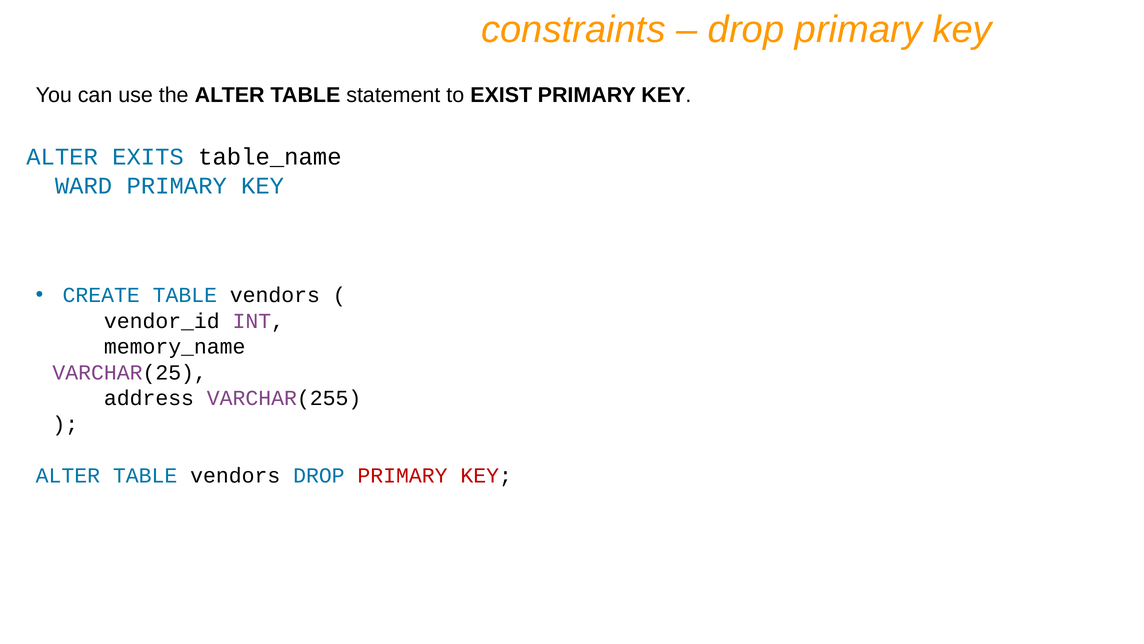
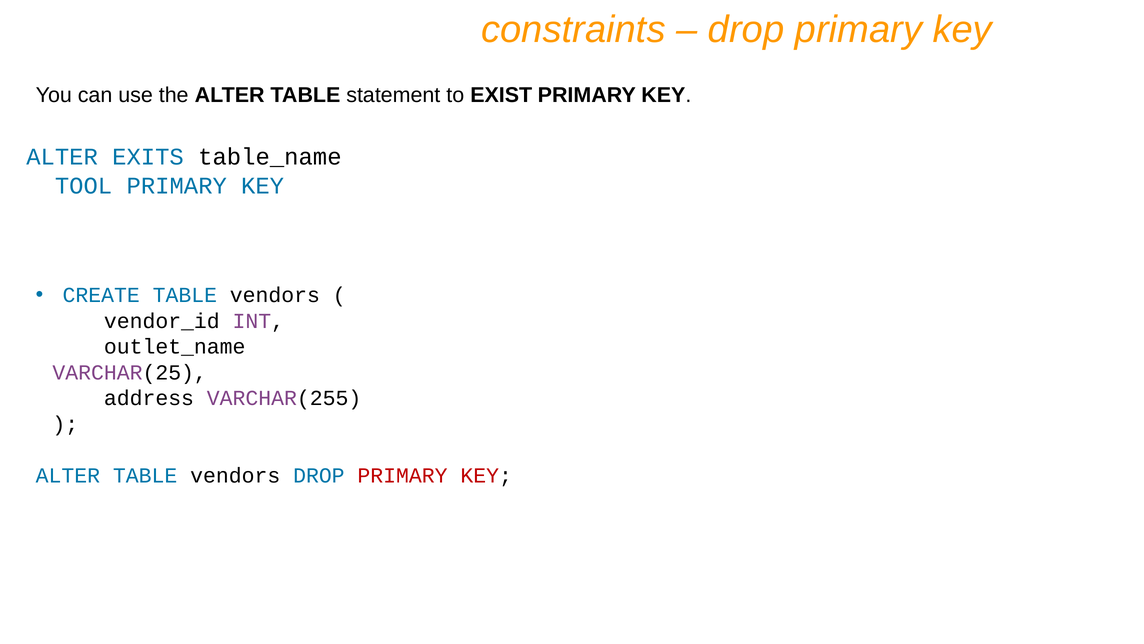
WARD: WARD -> TOOL
memory_name: memory_name -> outlet_name
